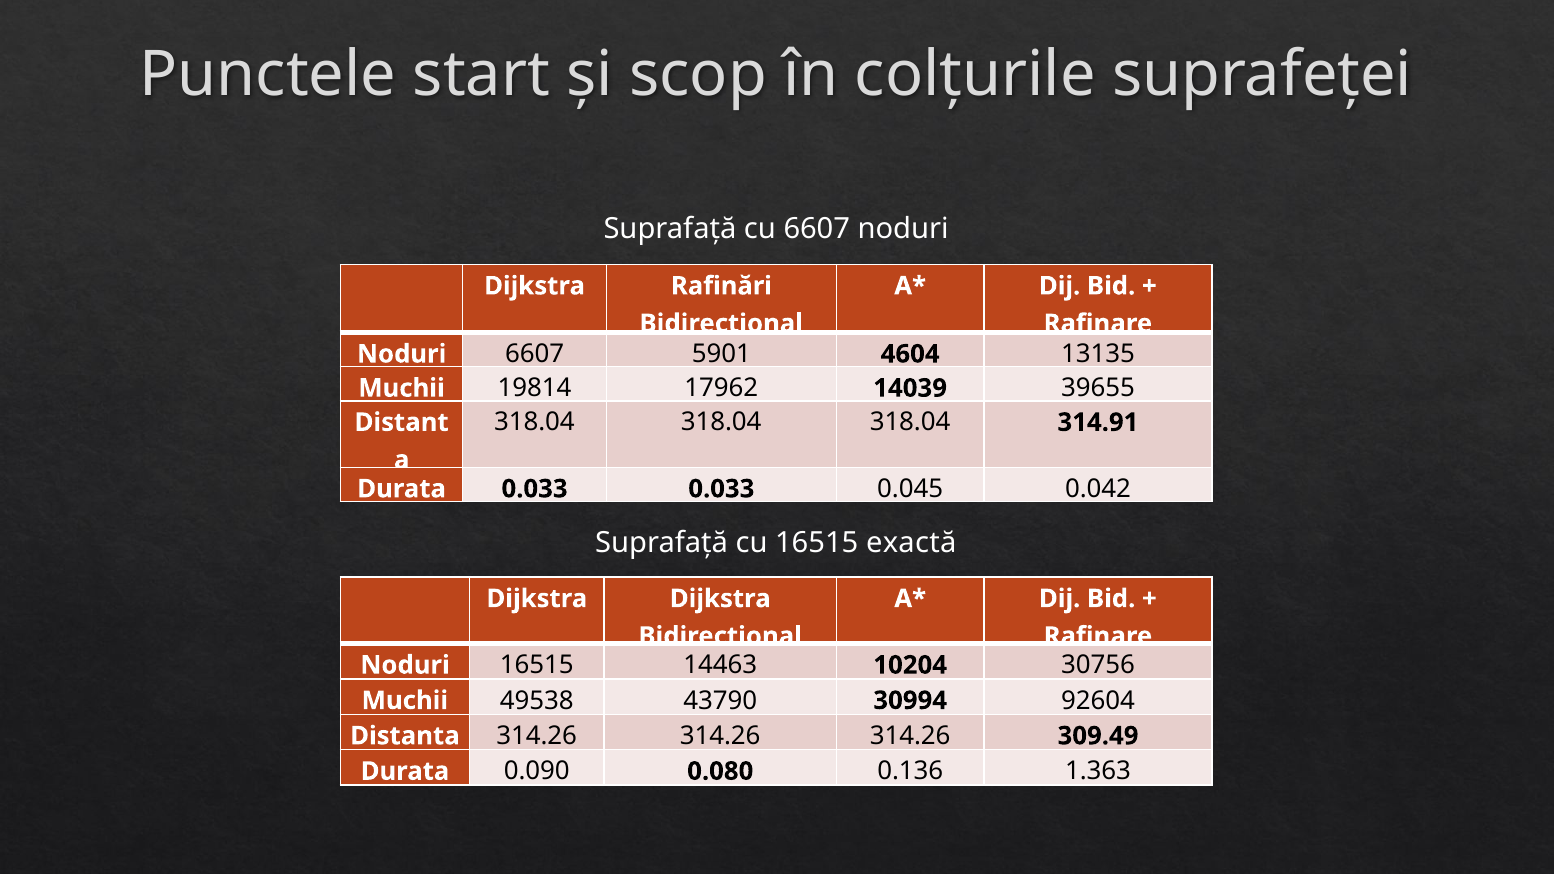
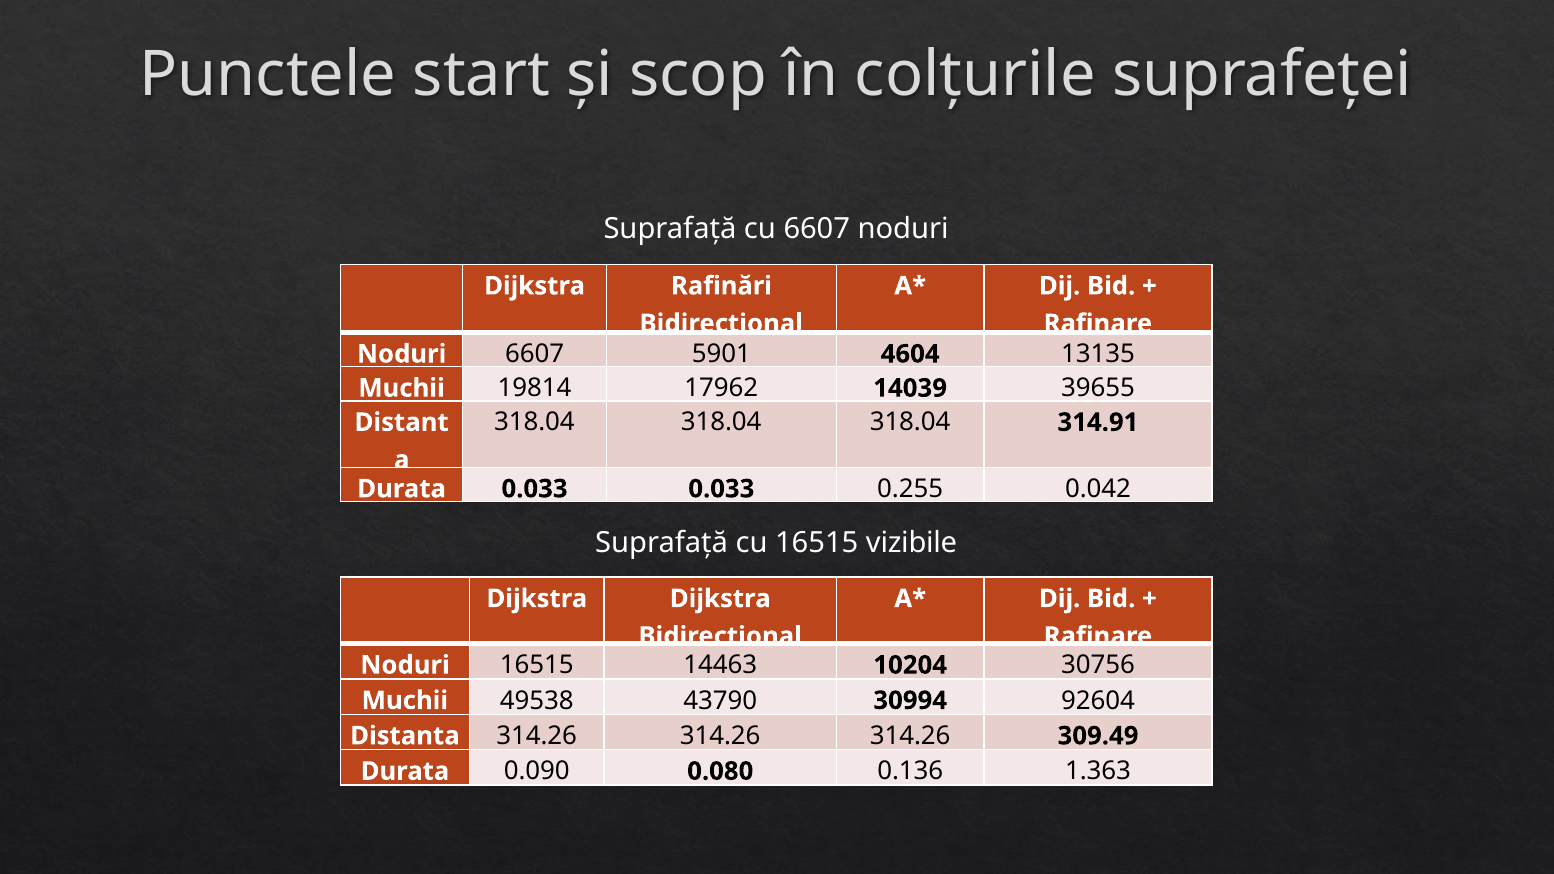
0.045: 0.045 -> 0.255
exactă: exactă -> vizibile
